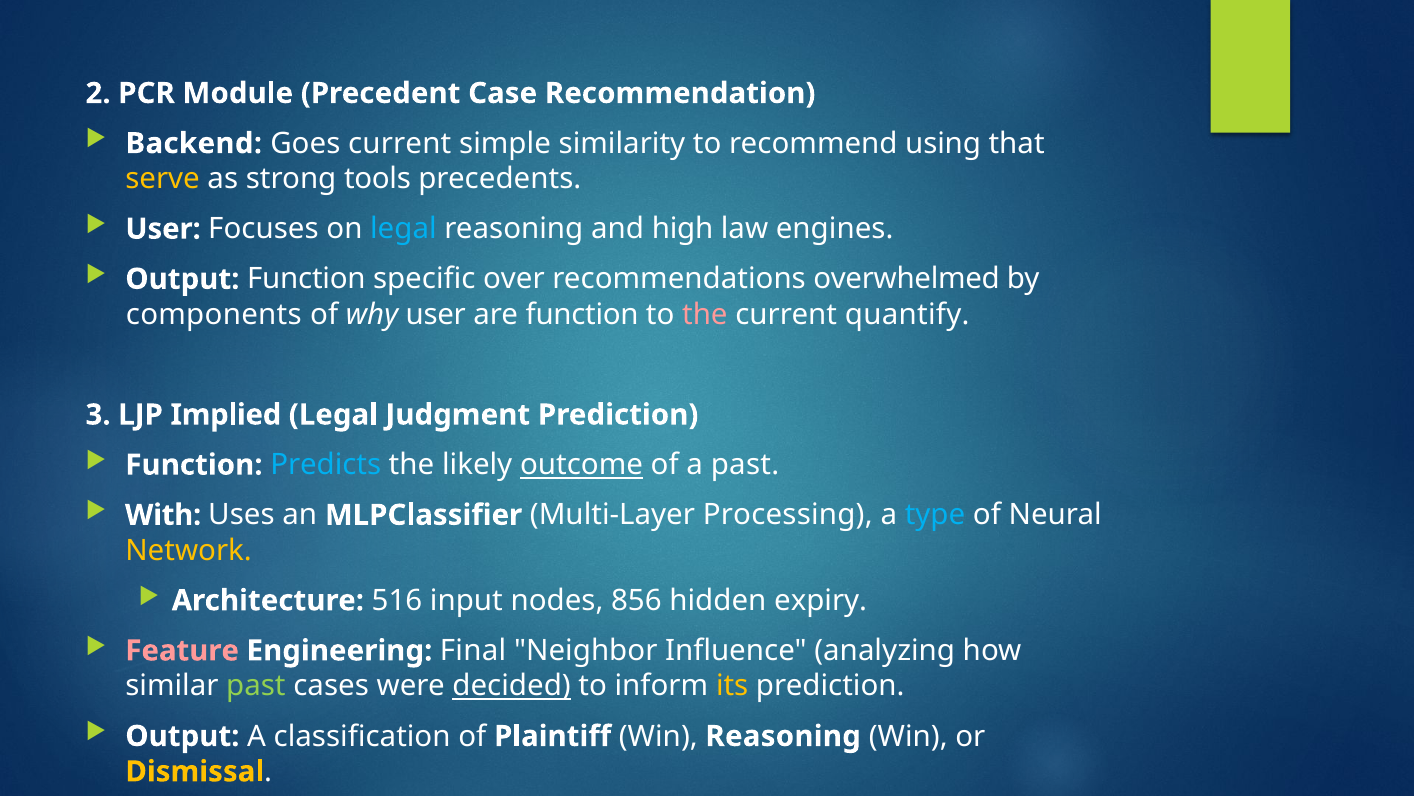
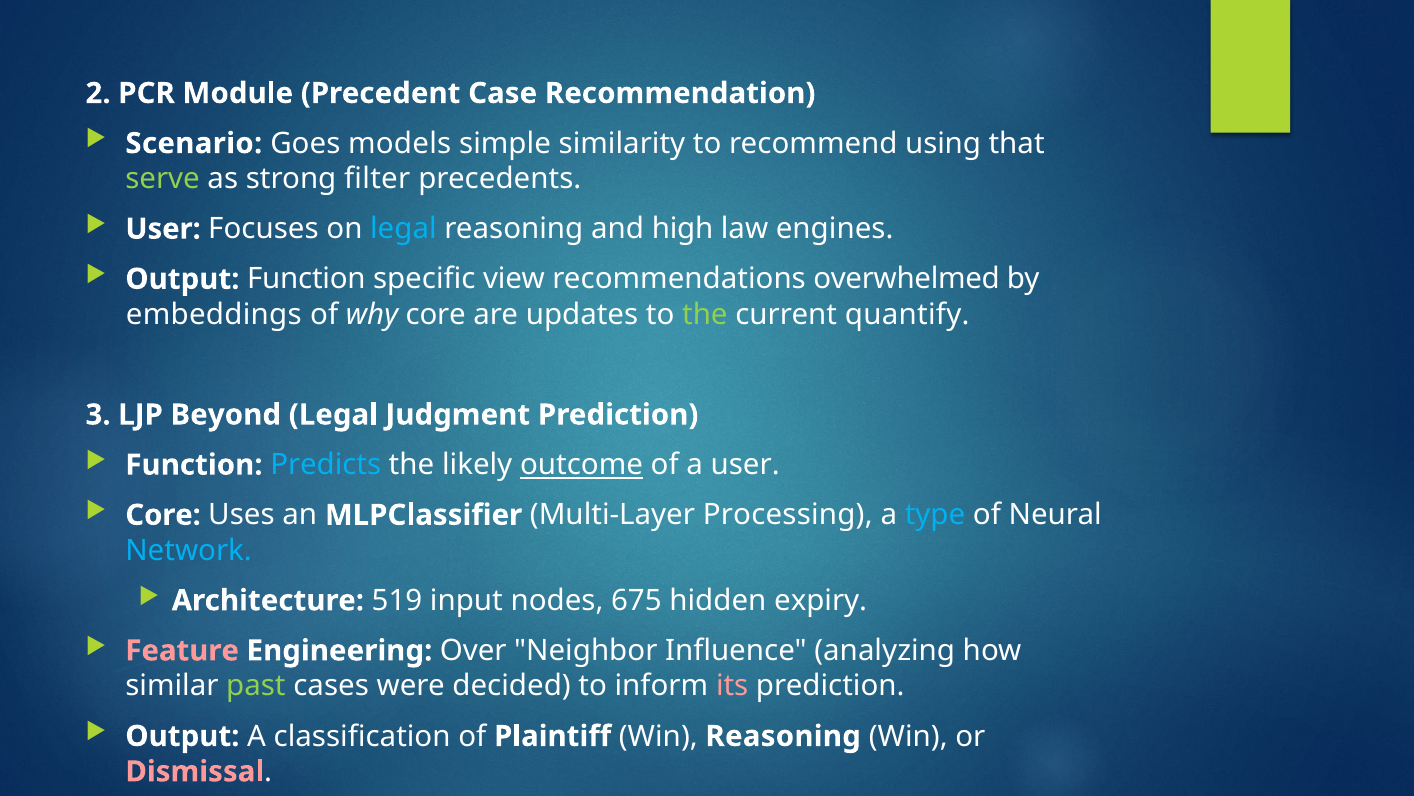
Backend: Backend -> Scenario
Goes current: current -> models
serve colour: yellow -> light green
tools: tools -> filter
over: over -> view
components: components -> embeddings
why user: user -> core
are function: function -> updates
the at (705, 314) colour: pink -> light green
Implied: Implied -> Beyond
a past: past -> user
With at (163, 515): With -> Core
Network colour: yellow -> light blue
516: 516 -> 519
856: 856 -> 675
Final: Final -> Over
decided underline: present -> none
its colour: yellow -> pink
Dismissal colour: yellow -> pink
